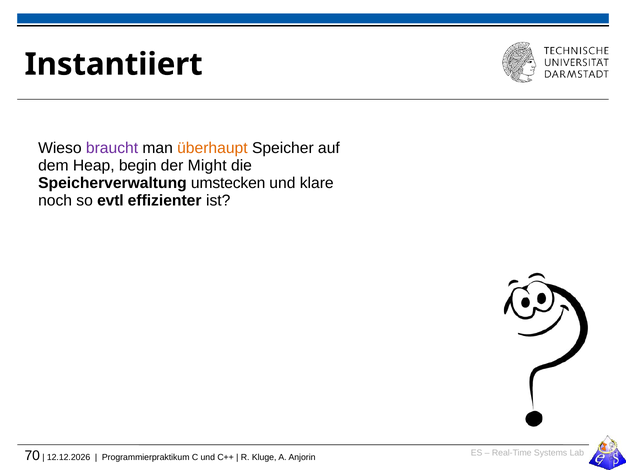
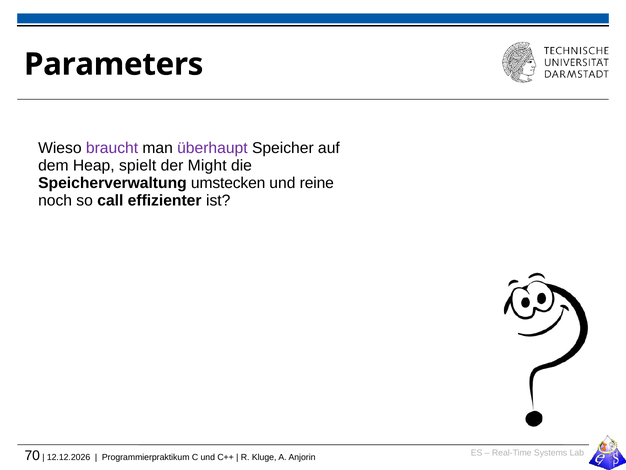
Instantiiert: Instantiiert -> Parameters
überhaupt colour: orange -> purple
begin: begin -> spielt
klare: klare -> reine
evtl: evtl -> call
